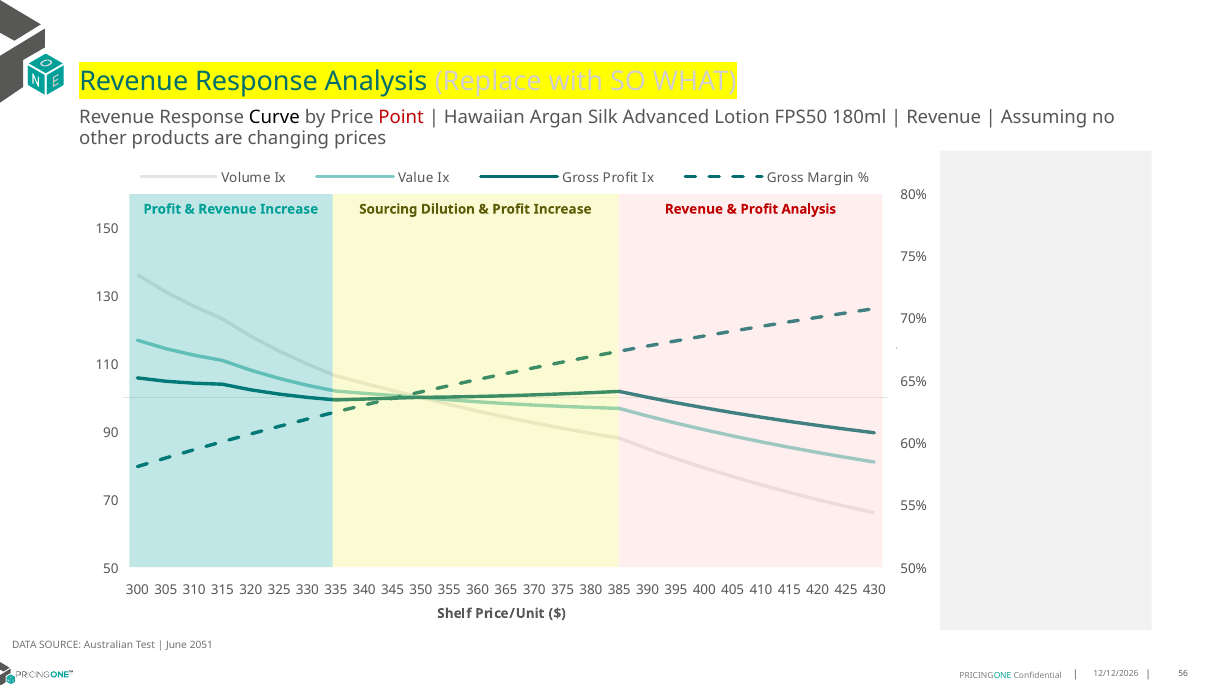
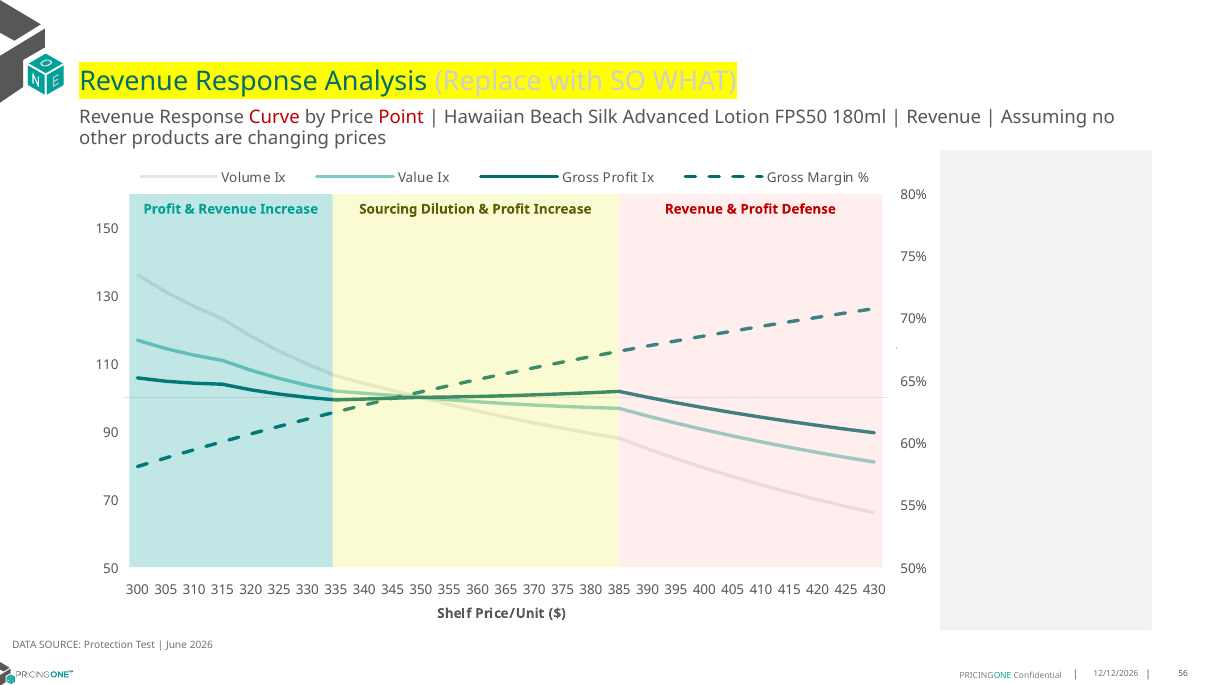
Curve colour: black -> red
Argan: Argan -> Beach
Profit Analysis: Analysis -> Defense
Australian: Australian -> Protection
2051: 2051 -> 2026
